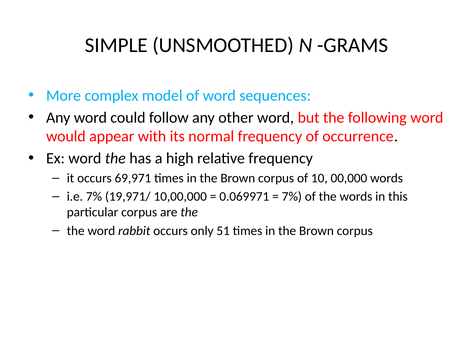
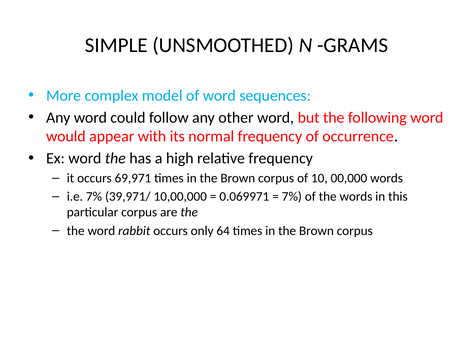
19,971/: 19,971/ -> 39,971/
51: 51 -> 64
